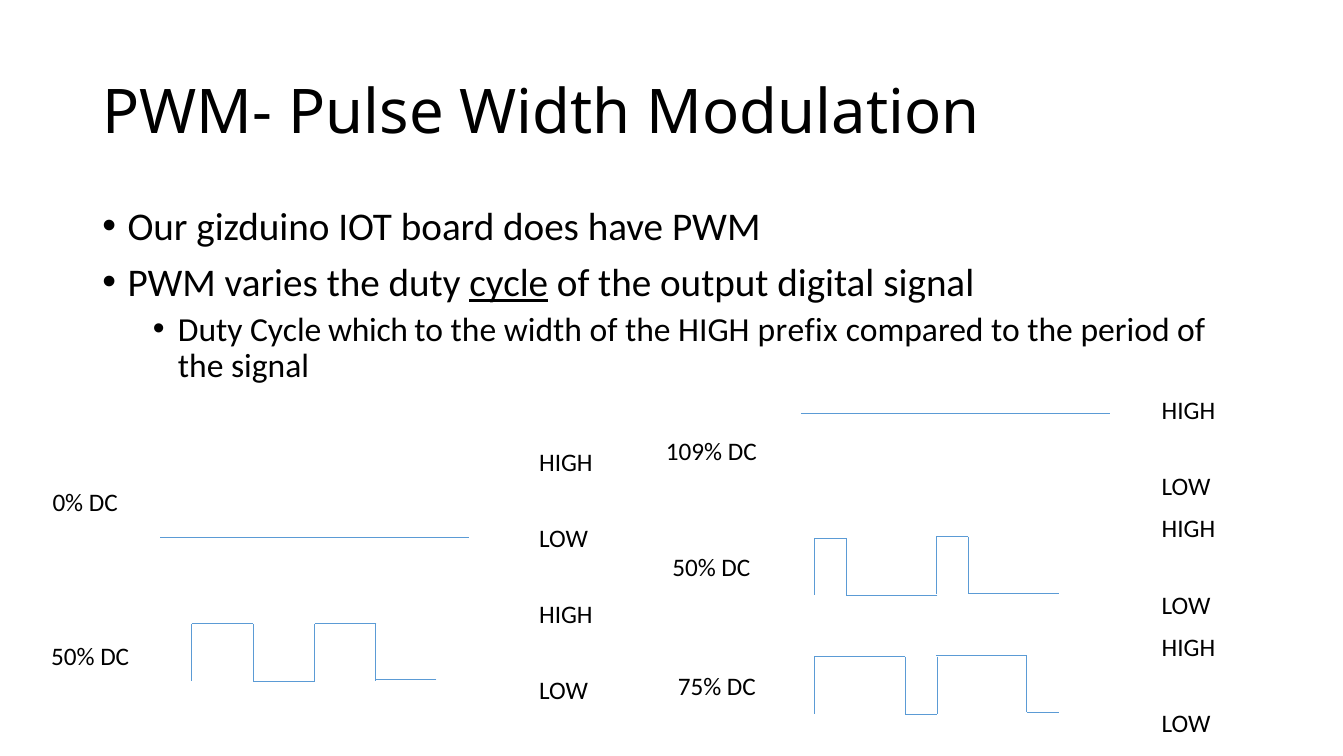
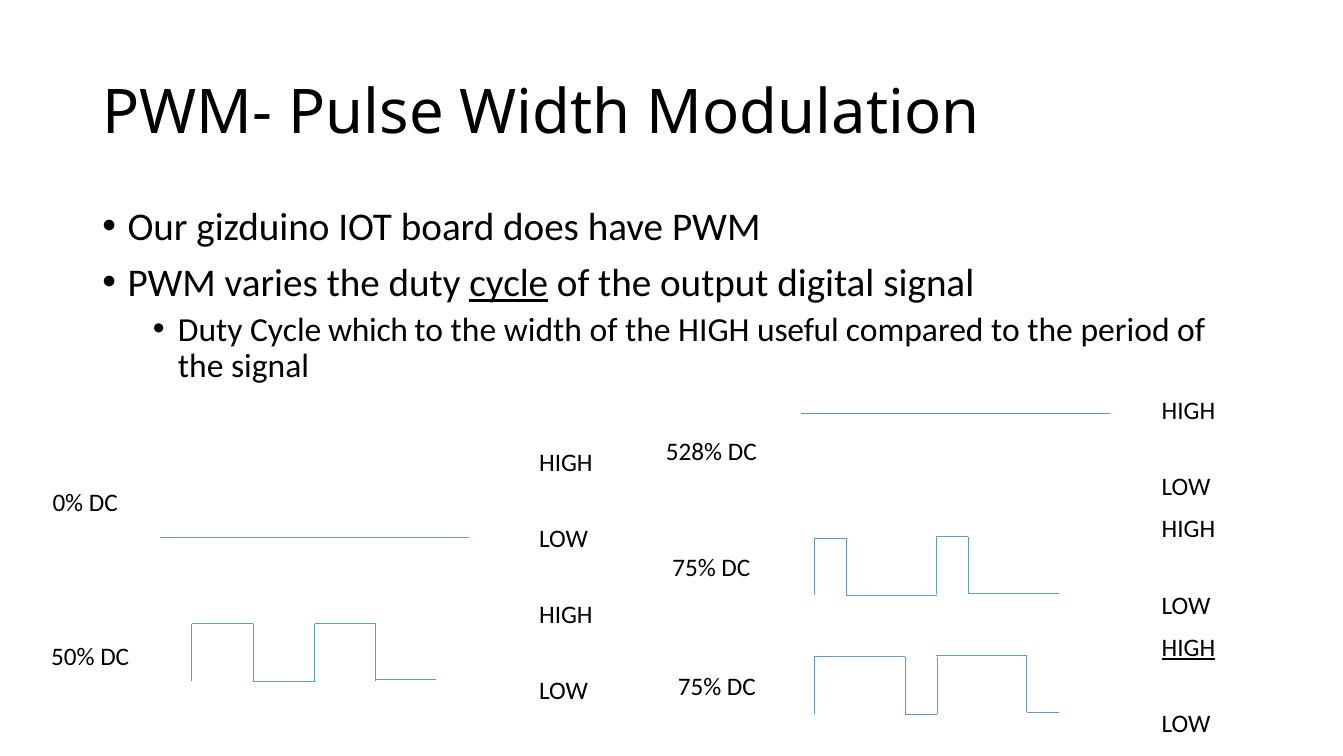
prefix: prefix -> useful
109%: 109% -> 528%
50% at (694, 568): 50% -> 75%
HIGH at (1188, 648) underline: none -> present
